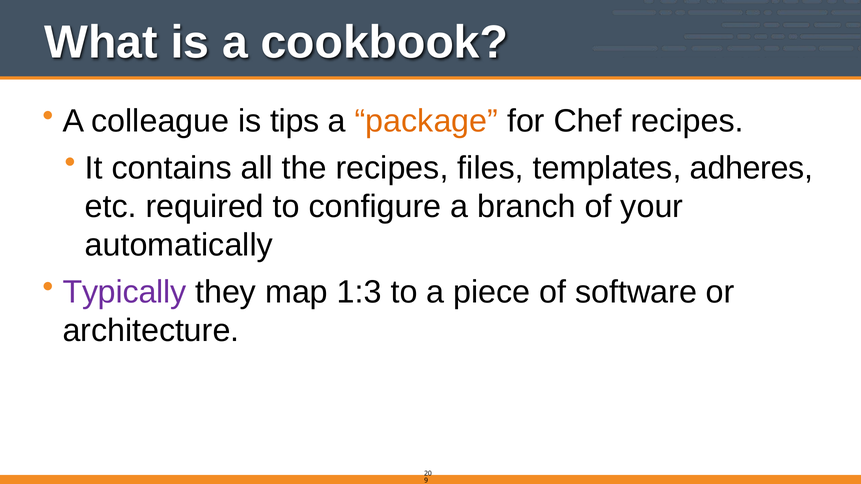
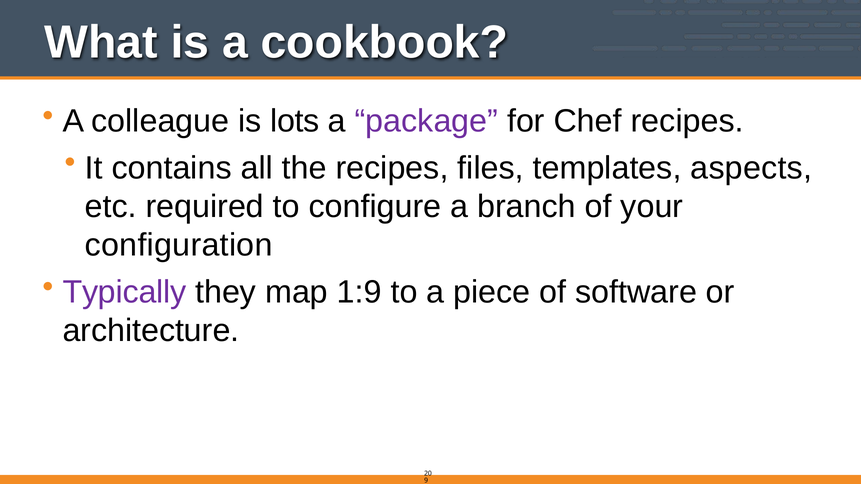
tips: tips -> lots
package colour: orange -> purple
adheres: adheres -> aspects
automatically: automatically -> configuration
1:3: 1:3 -> 1:9
